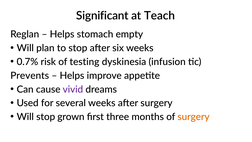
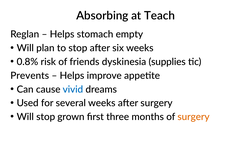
Significant: Significant -> Absorbing
0.7%: 0.7% -> 0.8%
testing: testing -> friends
infusion: infusion -> supplies
vivid colour: purple -> blue
